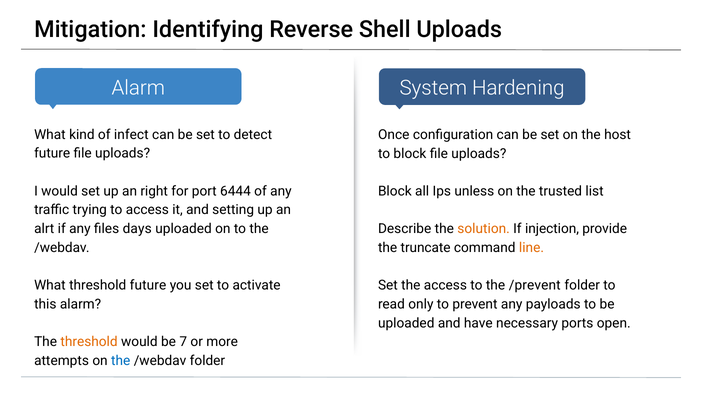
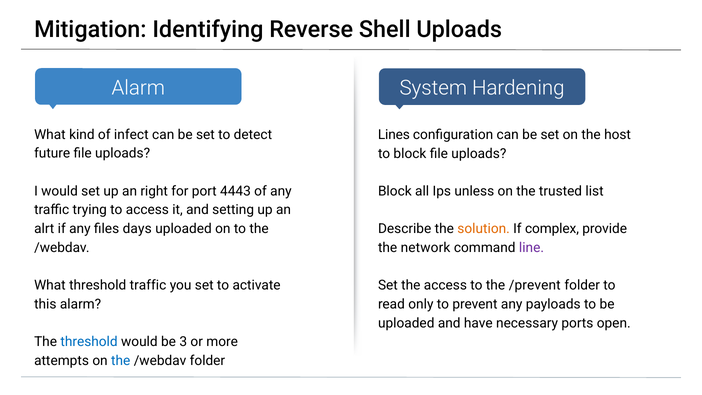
Once: Once -> Lines
6444: 6444 -> 4443
injection: injection -> complex
truncate: truncate -> network
line colour: orange -> purple
threshold future: future -> traffic
threshold at (89, 342) colour: orange -> blue
7: 7 -> 3
